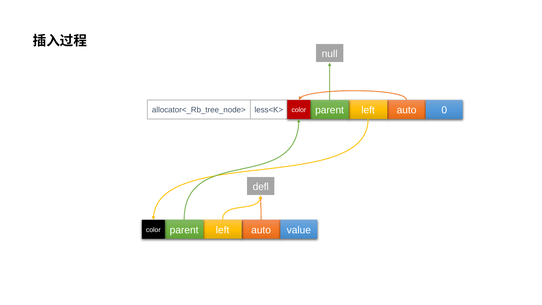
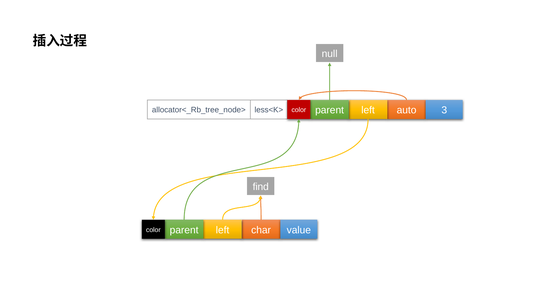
0: 0 -> 3
defl: defl -> find
auto at (261, 230): auto -> char
